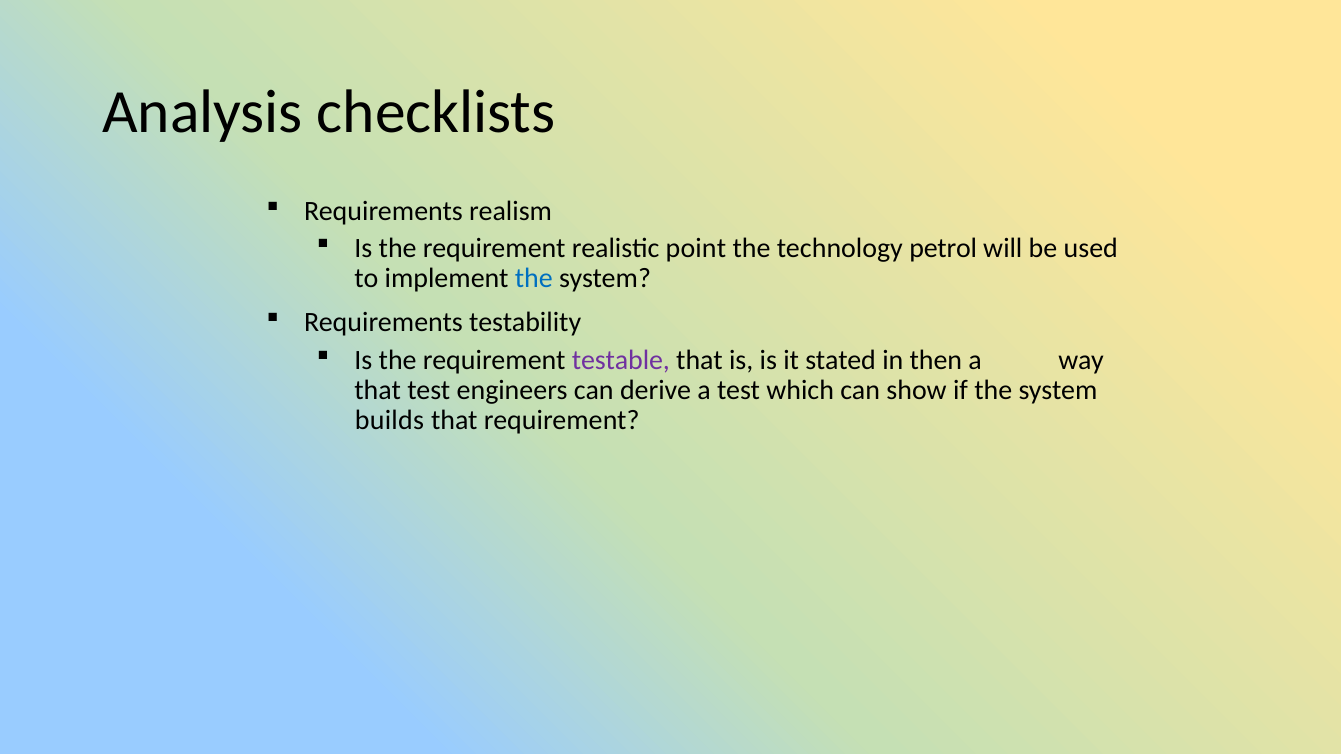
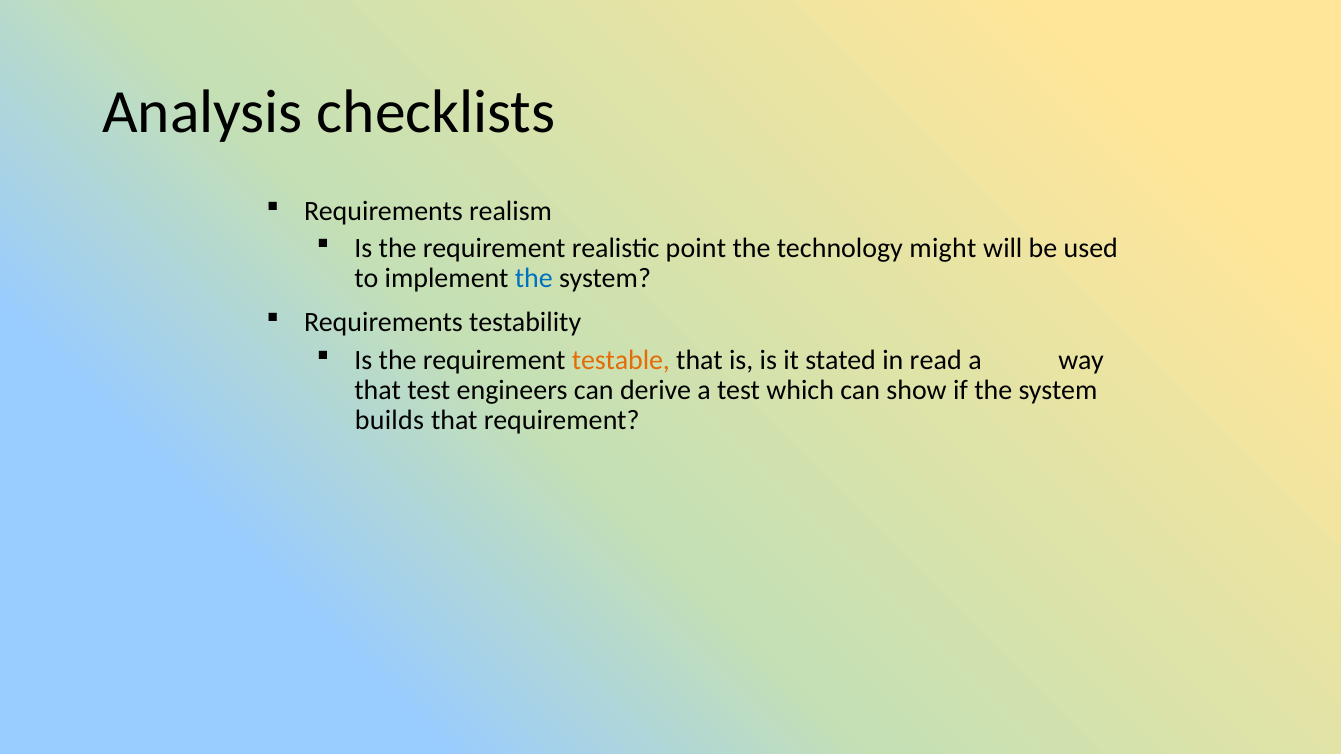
petrol: petrol -> might
testable colour: purple -> orange
then: then -> read
